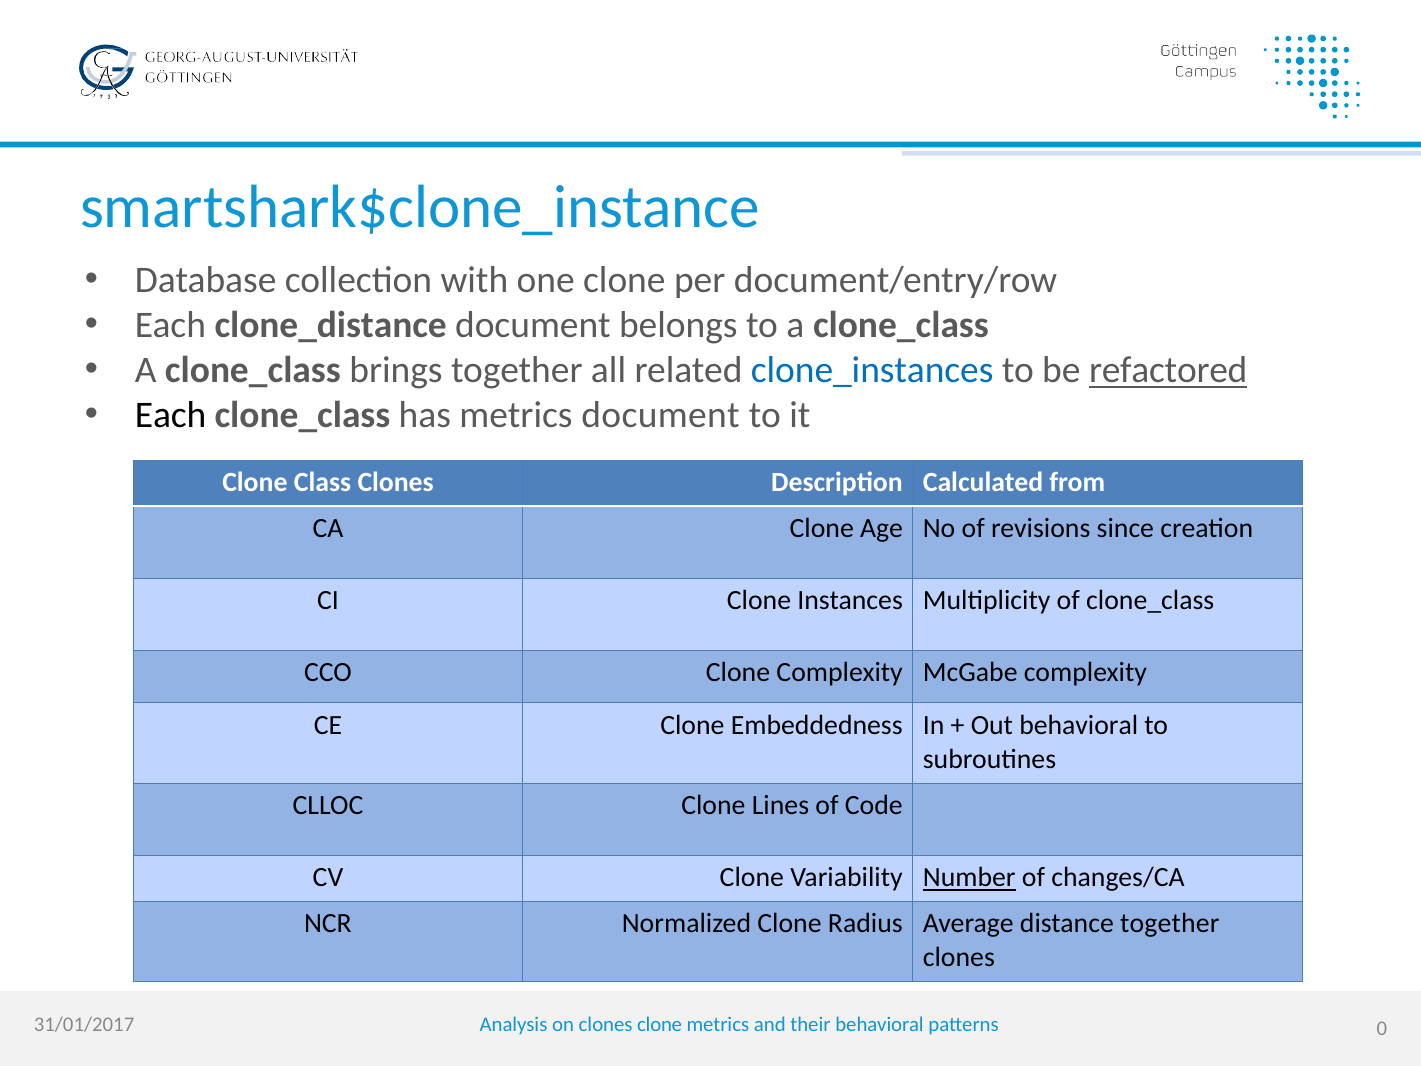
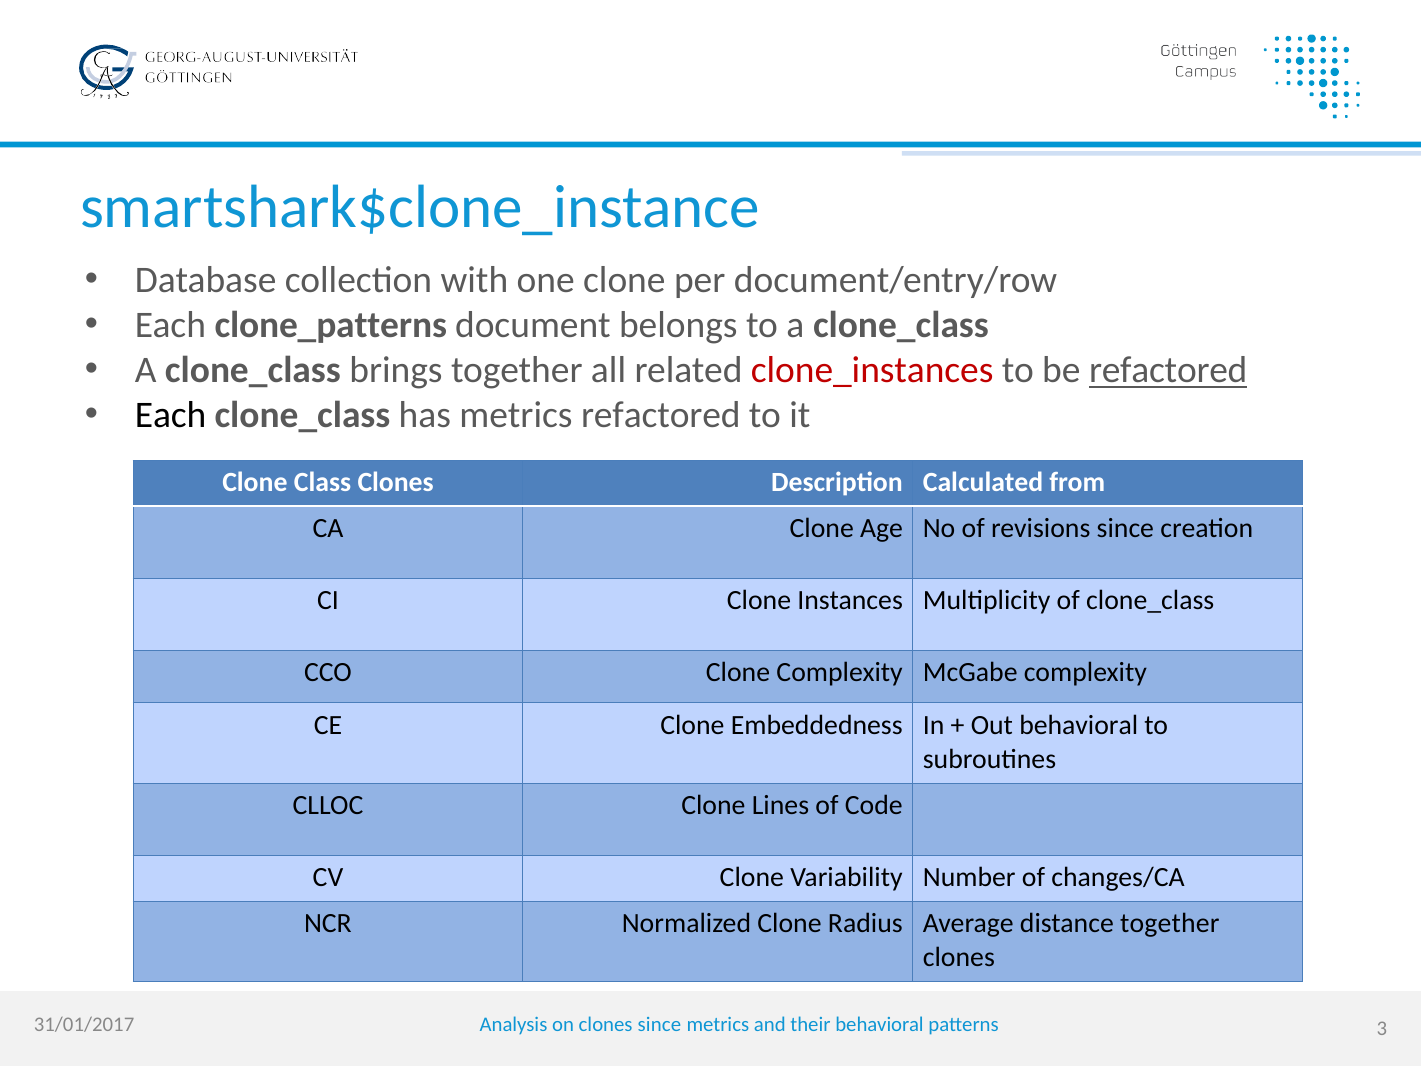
clone_distance: clone_distance -> clone_patterns
clone_instances colour: blue -> red
metrics document: document -> refactored
Number underline: present -> none
0: 0 -> 3
clones clone: clone -> since
